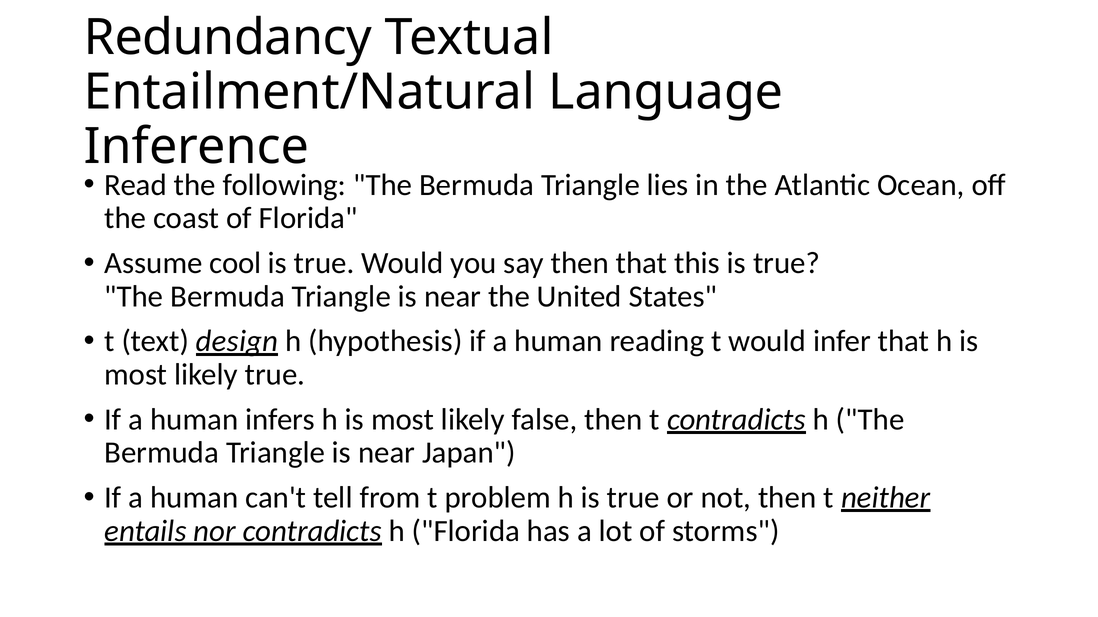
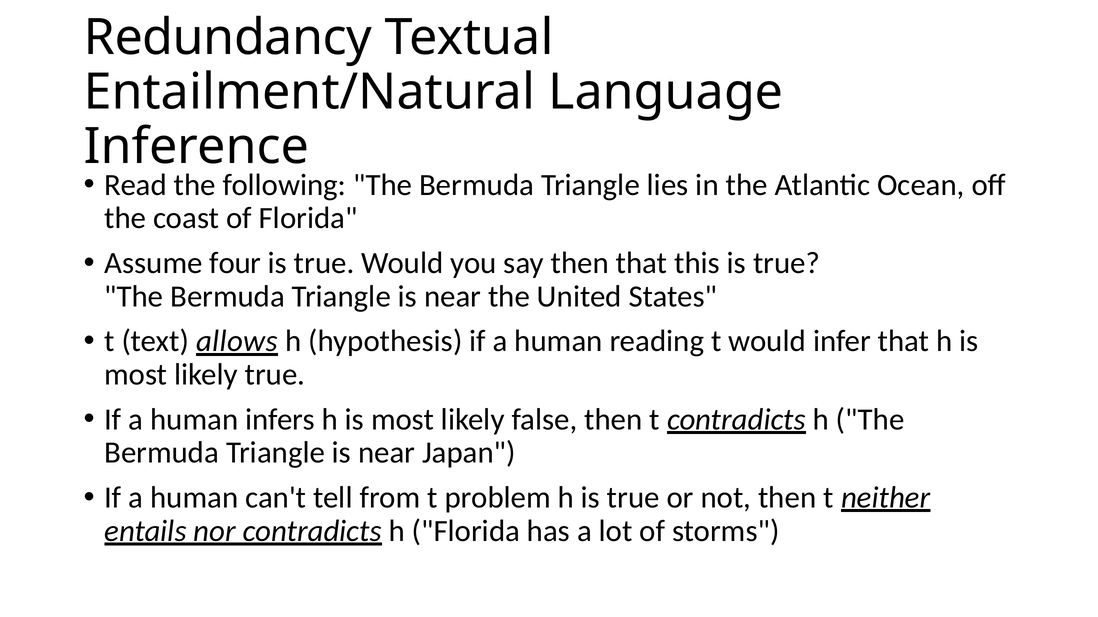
cool: cool -> four
design: design -> allows
